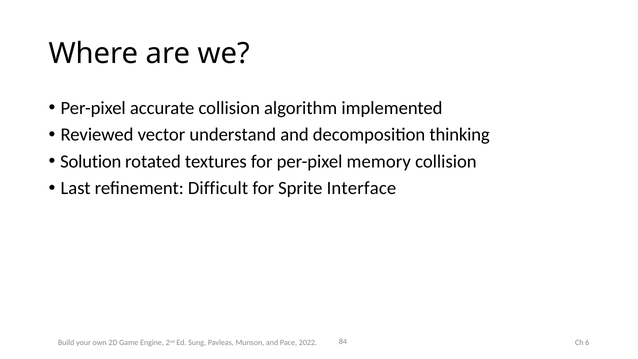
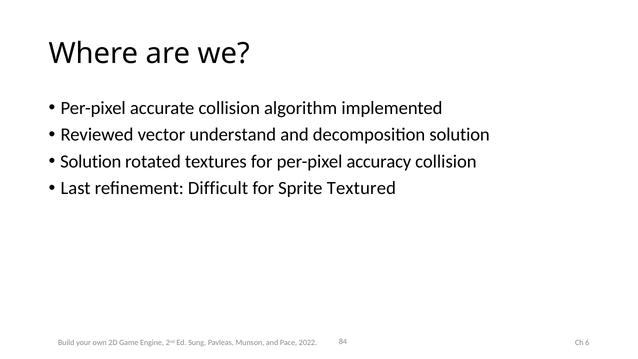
decomposition thinking: thinking -> solution
memory: memory -> accuracy
Interface: Interface -> Textured
